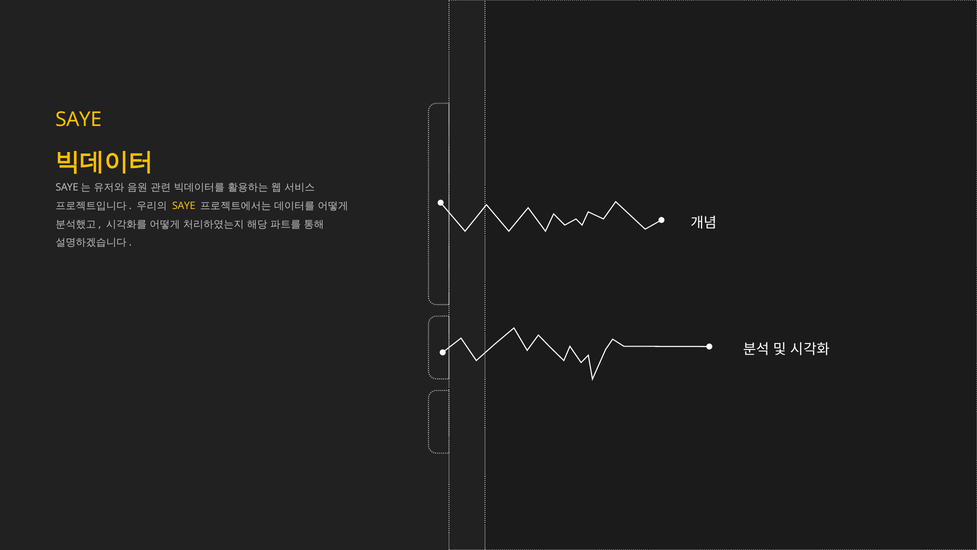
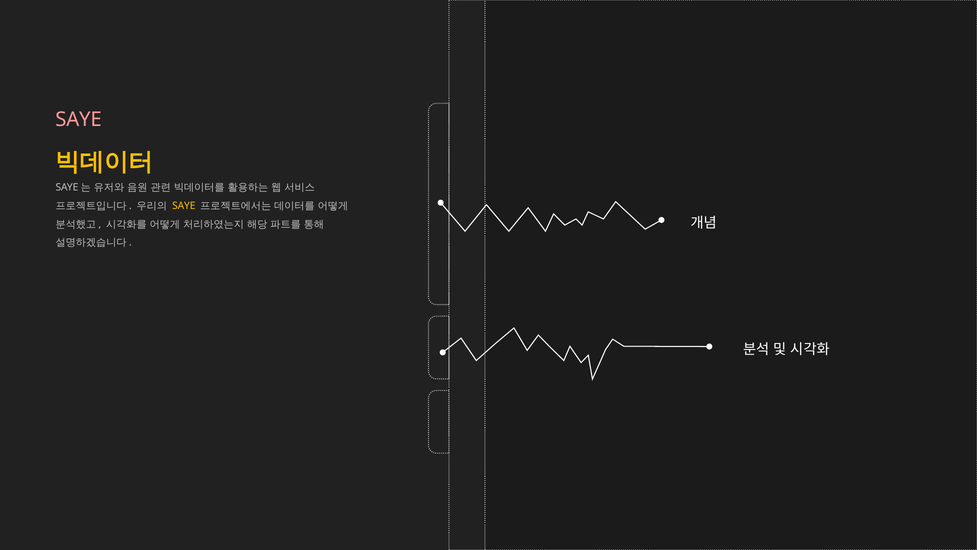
SAYE at (79, 120) colour: yellow -> pink
